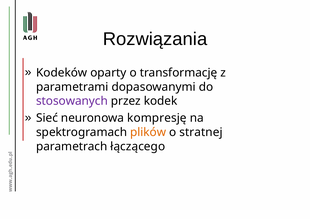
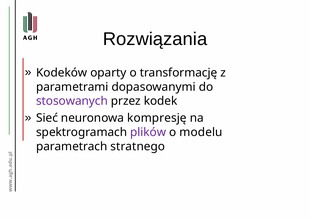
plików colour: orange -> purple
stratnej: stratnej -> modelu
łączącego: łączącego -> stratnego
